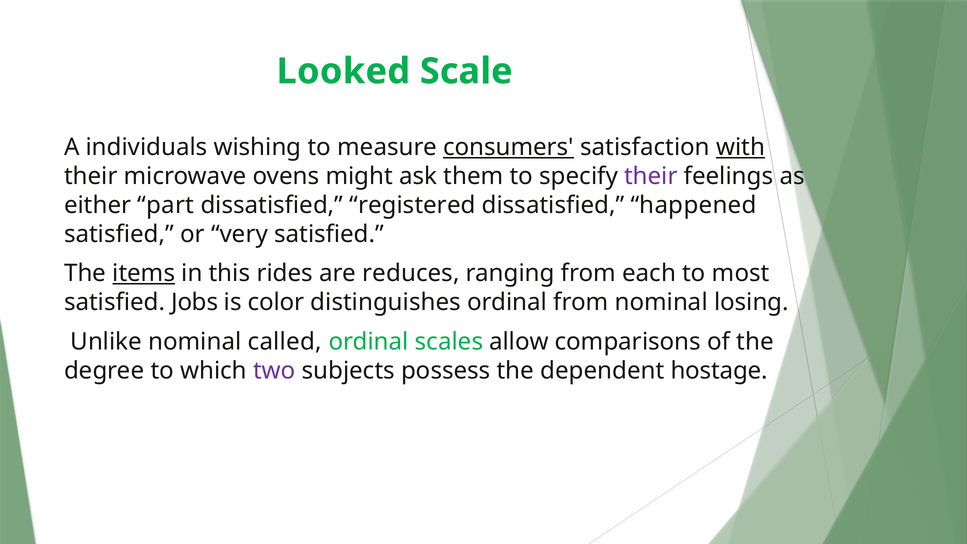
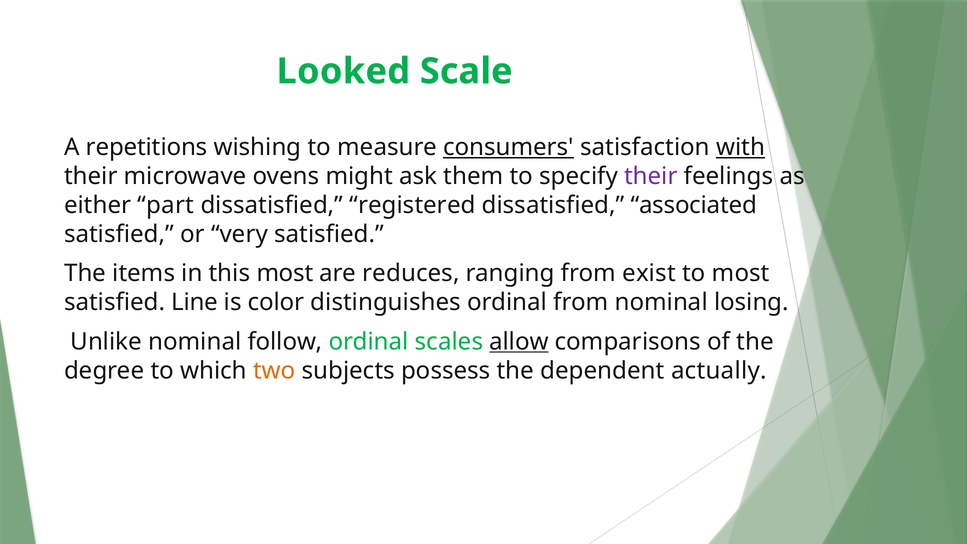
individuals: individuals -> repetitions
happened: happened -> associated
items underline: present -> none
this rides: rides -> most
each: each -> exist
Jobs: Jobs -> Line
called: called -> follow
allow underline: none -> present
two colour: purple -> orange
hostage: hostage -> actually
